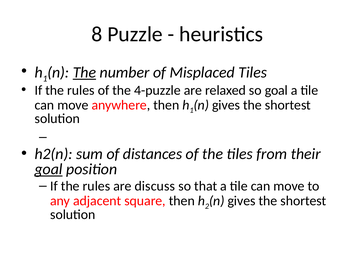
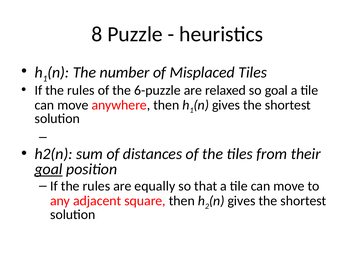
The at (84, 72) underline: present -> none
4-puzzle: 4-puzzle -> 6-puzzle
discuss: discuss -> equally
